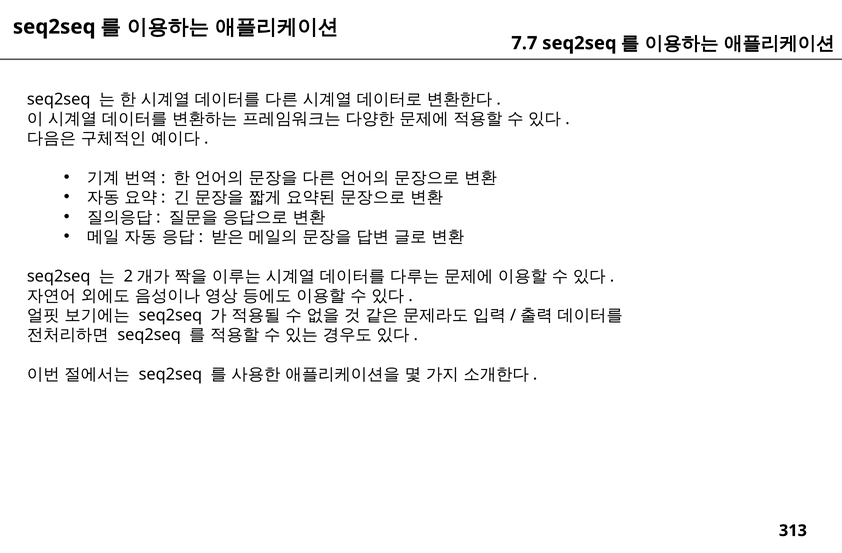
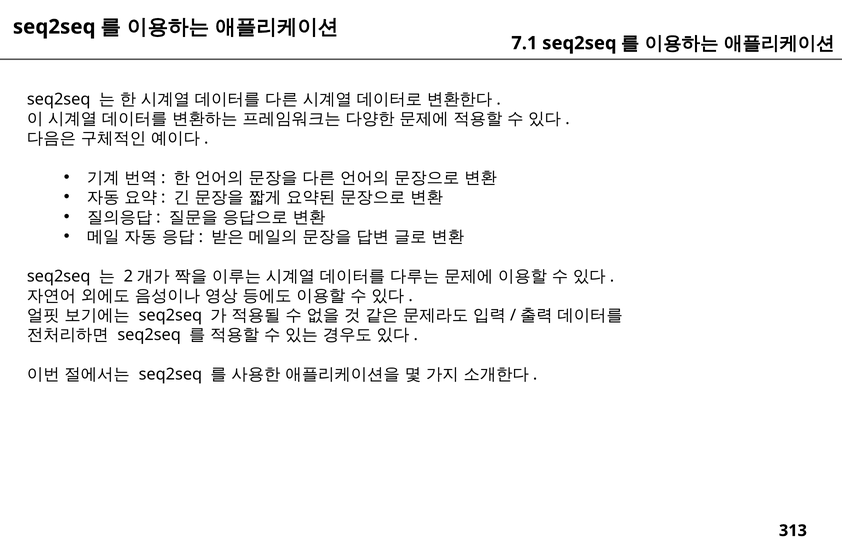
7.7: 7.7 -> 7.1
